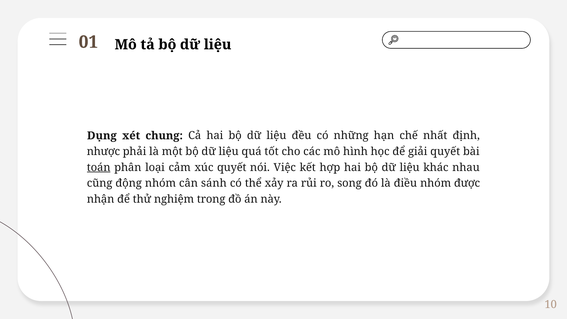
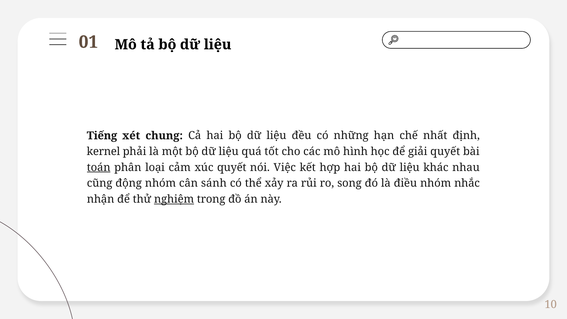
Dụng: Dụng -> Tiếng
nhược: nhược -> kernel
được: được -> nhắc
nghiệm underline: none -> present
